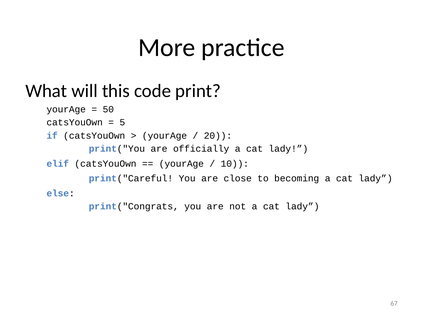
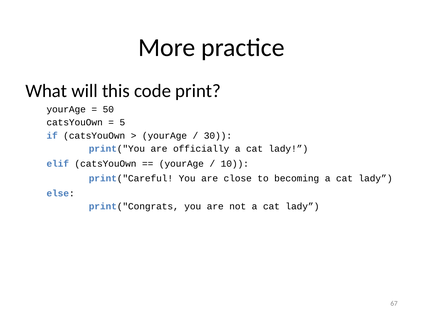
20: 20 -> 30
